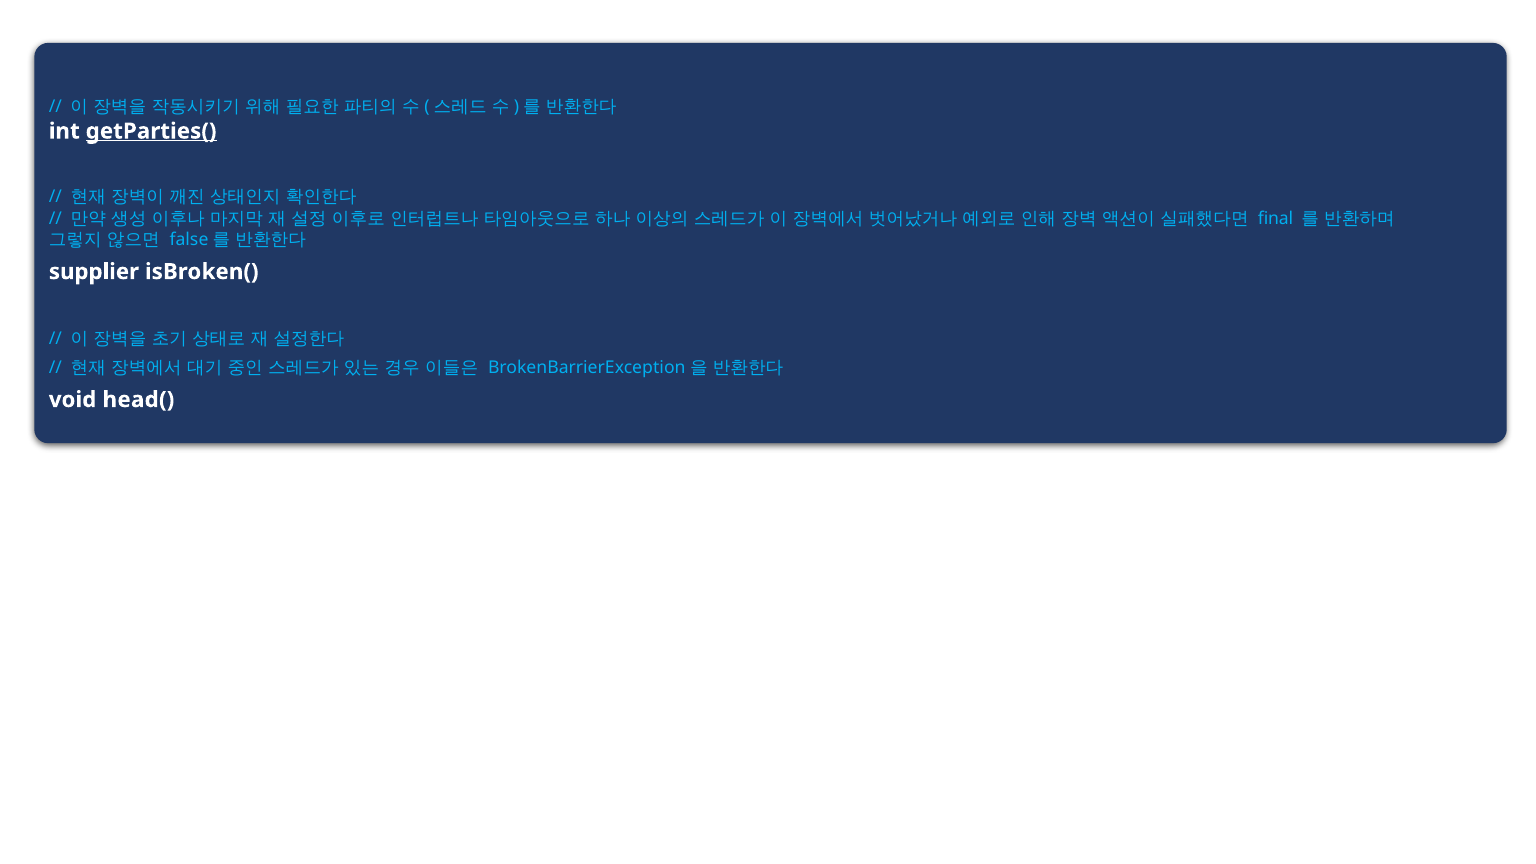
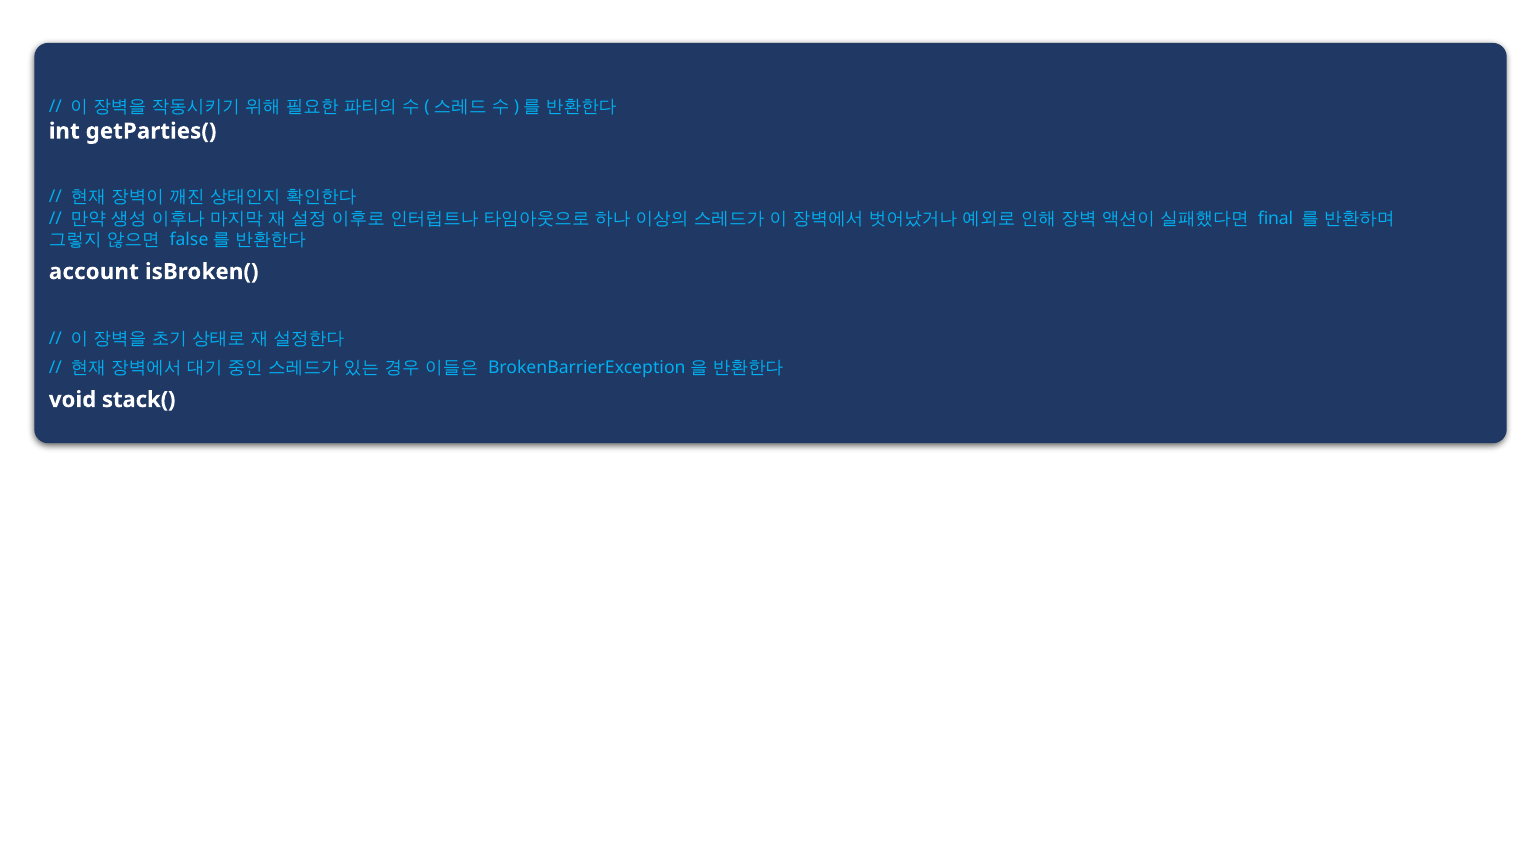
getParties( underline: present -> none
supplier: supplier -> account
head(: head( -> stack(
